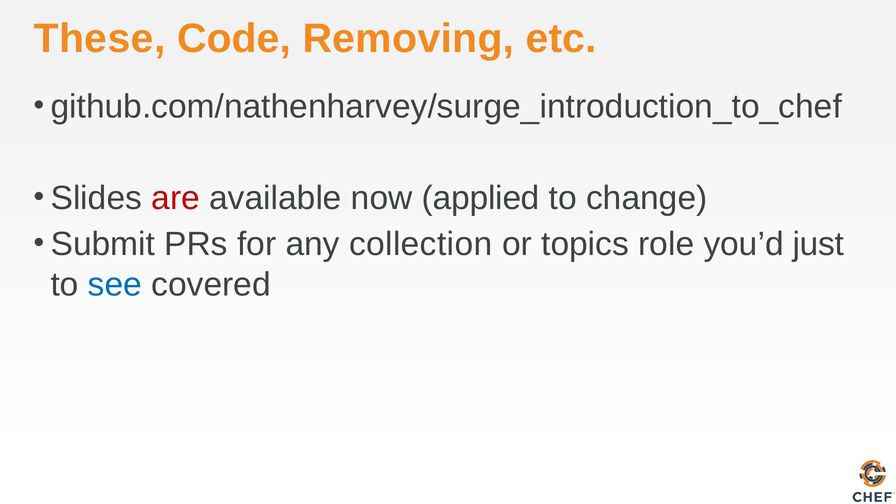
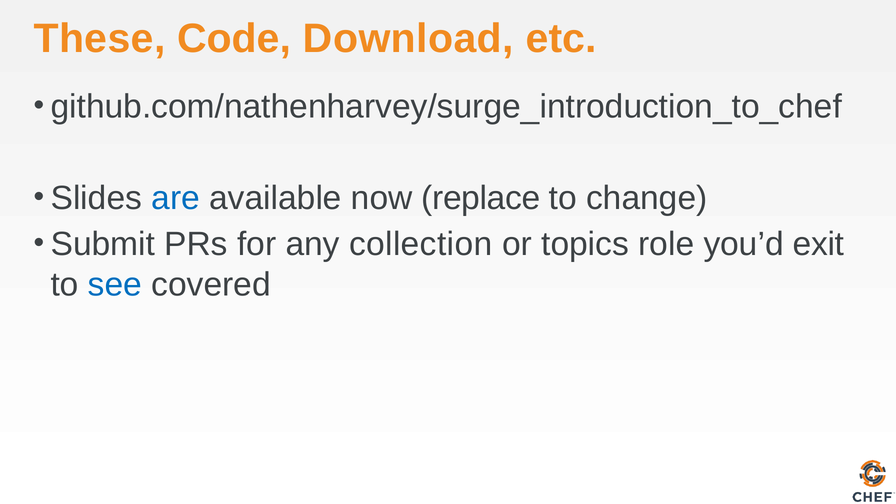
Removing: Removing -> Download
are colour: red -> blue
applied: applied -> replace
just: just -> exit
